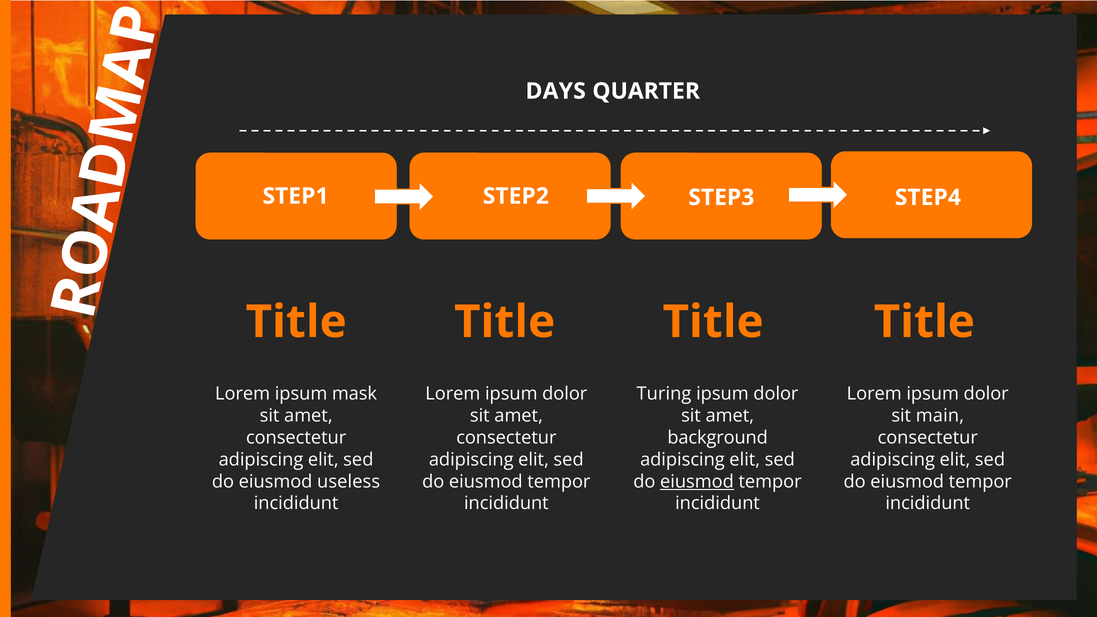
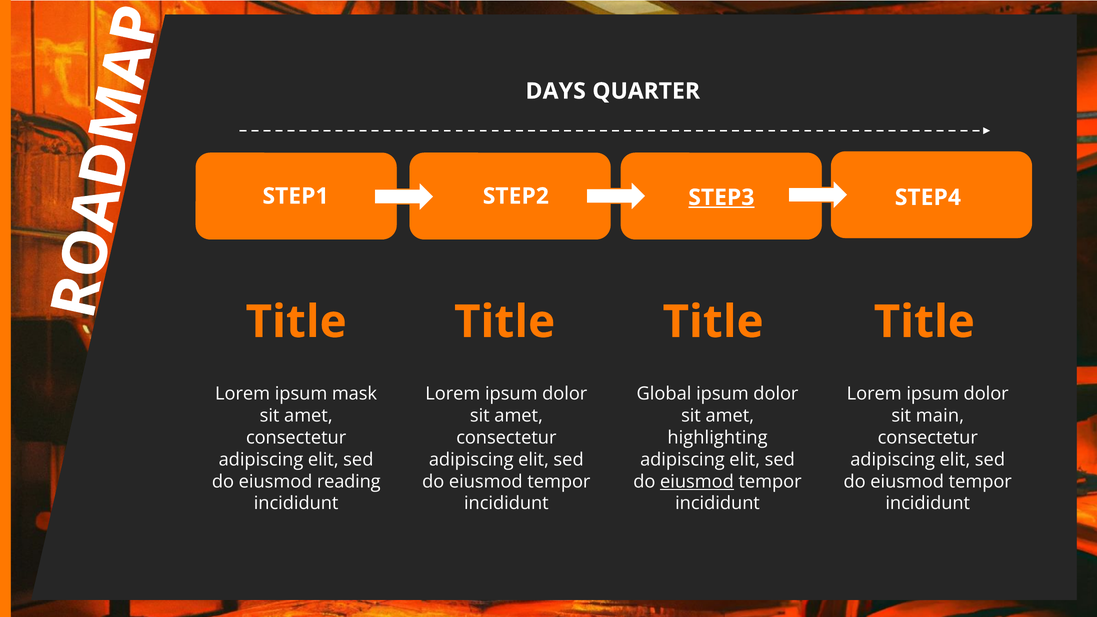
STEP3 underline: none -> present
Turing: Turing -> Global
background: background -> highlighting
useless: useless -> reading
